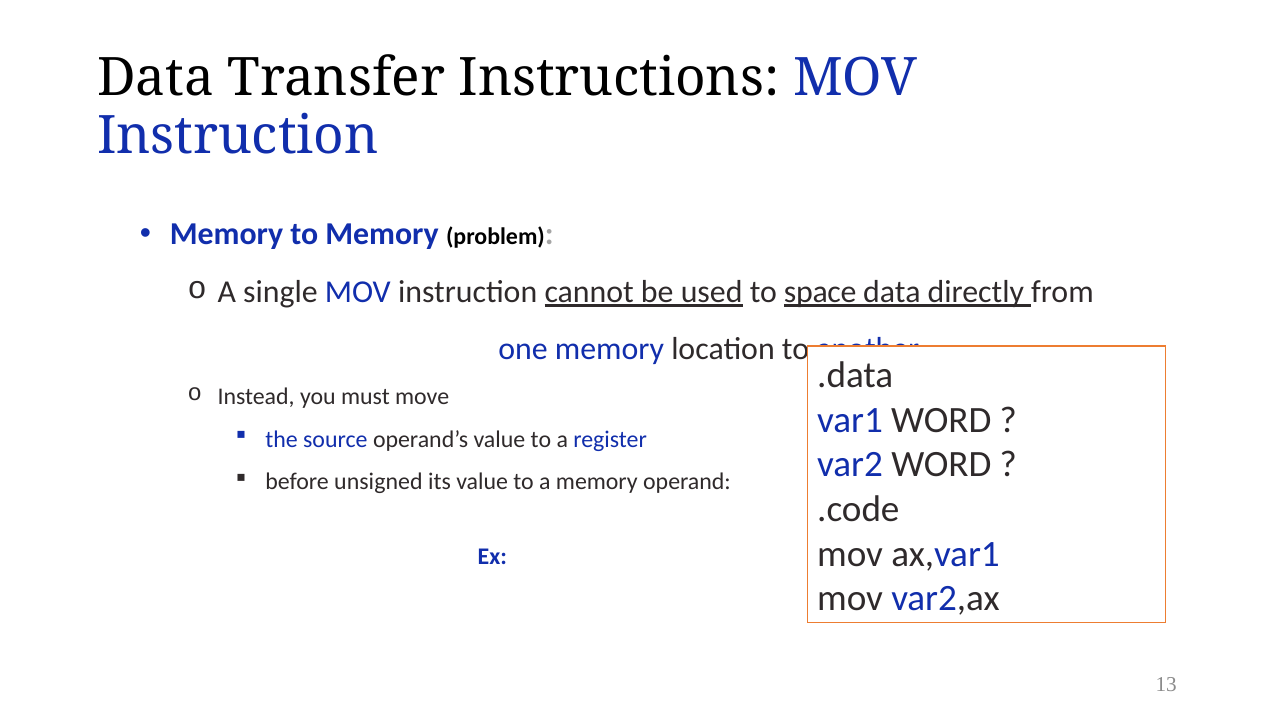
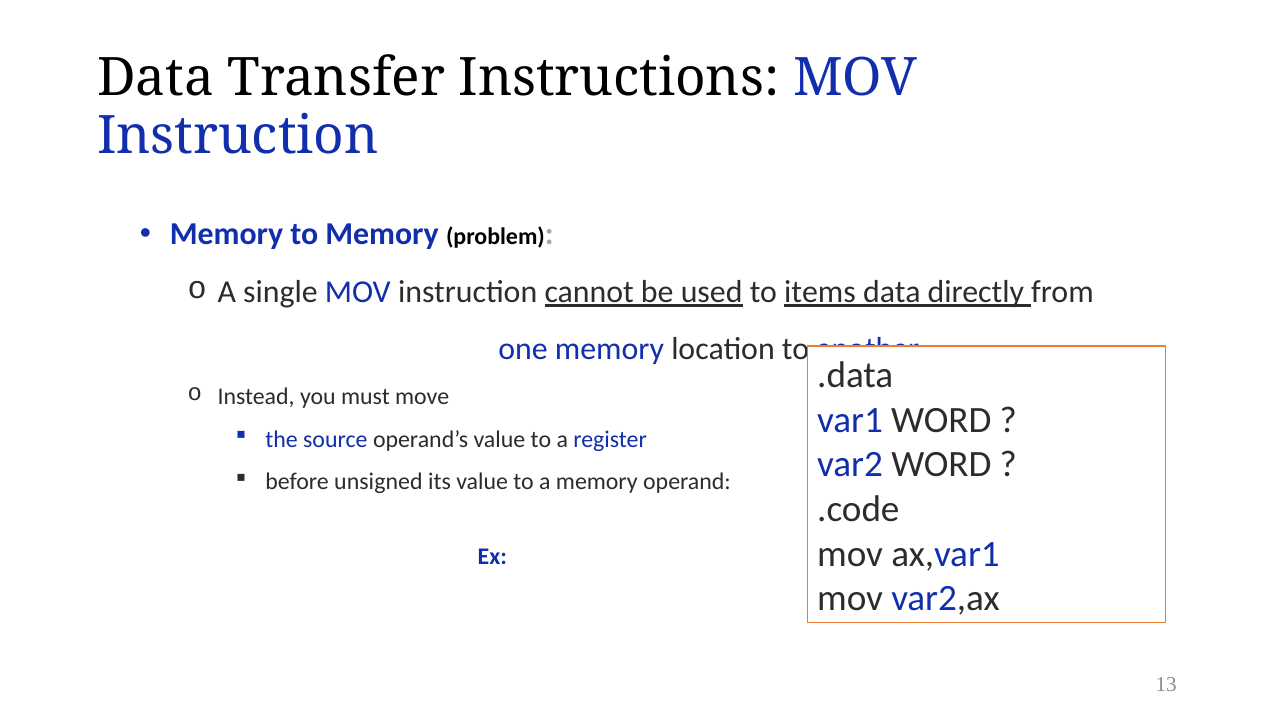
space: space -> items
